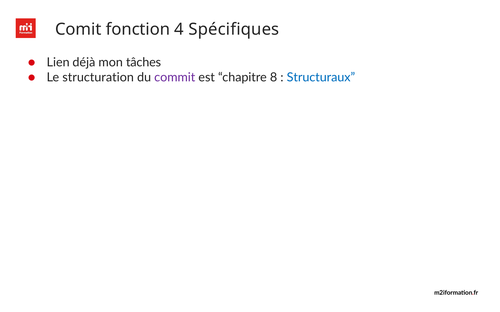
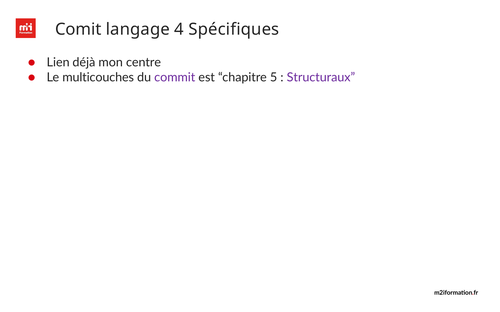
fonction: fonction -> langage
tâches: tâches -> centre
structuration: structuration -> multicouches
8: 8 -> 5
Structuraux colour: blue -> purple
